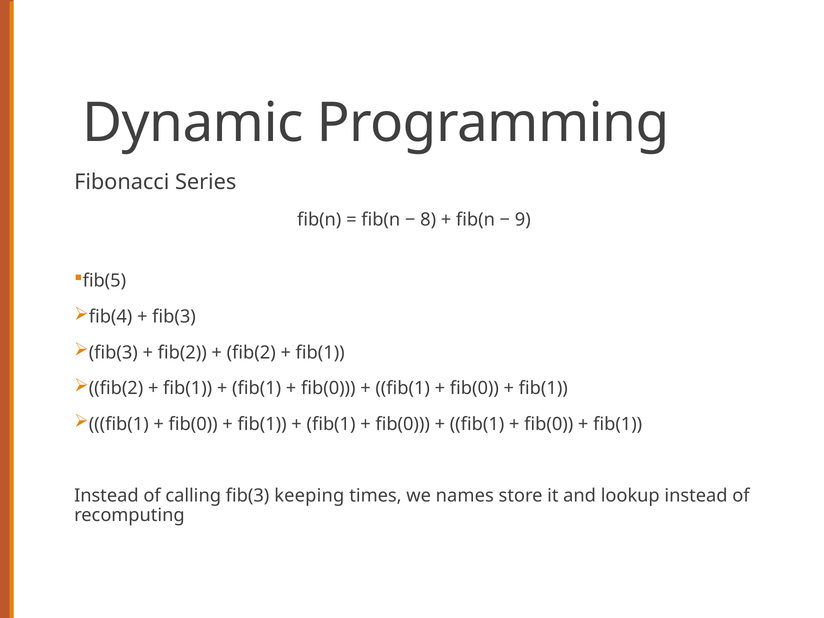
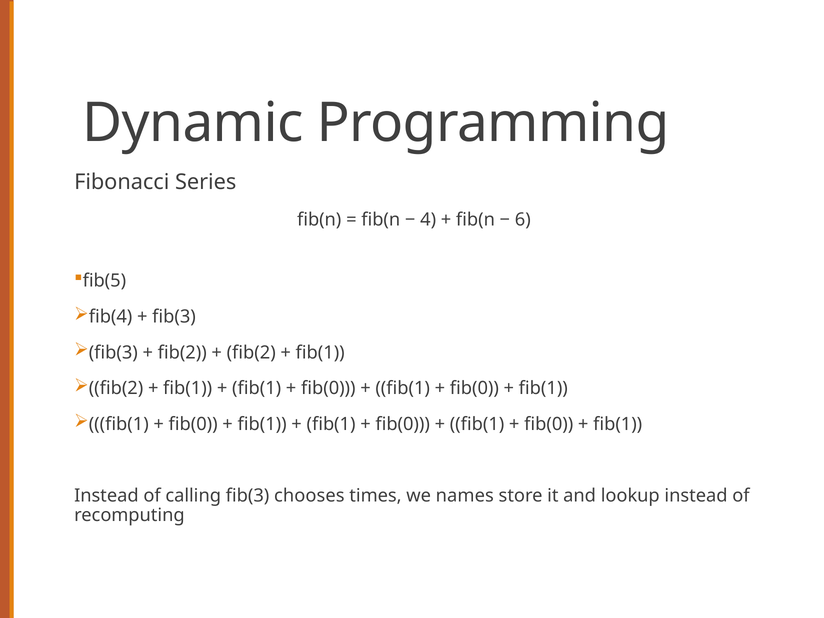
8: 8 -> 4
9: 9 -> 6
keeping: keeping -> chooses
